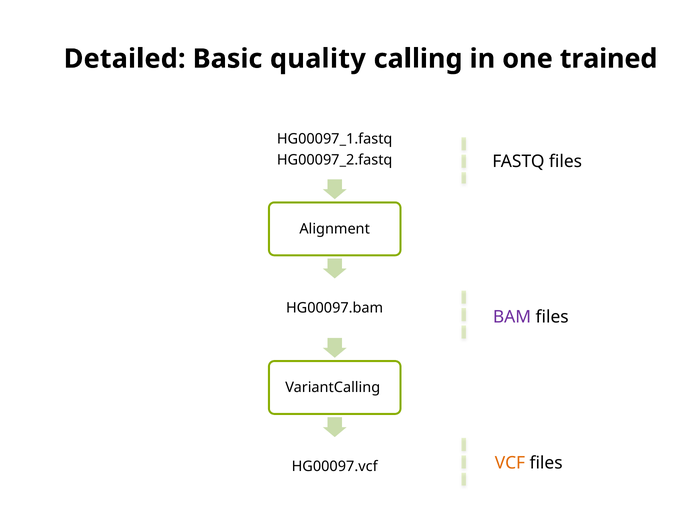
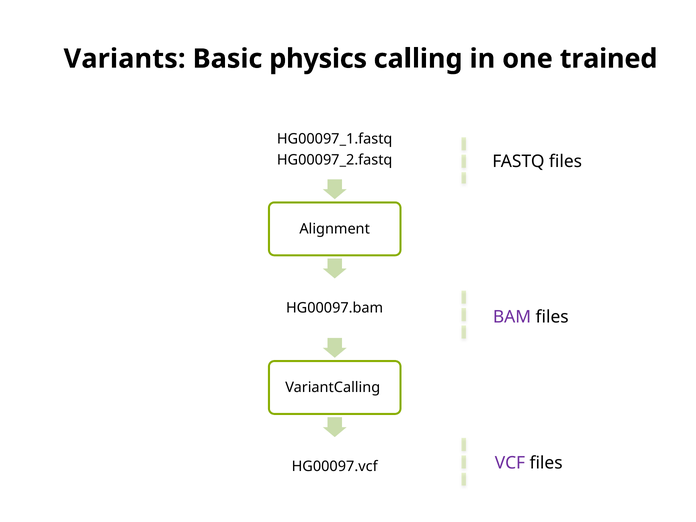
Detailed: Detailed -> Variants
quality: quality -> physics
VCF colour: orange -> purple
